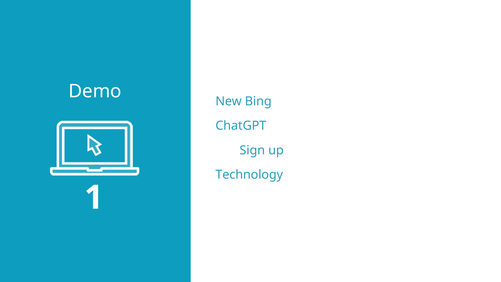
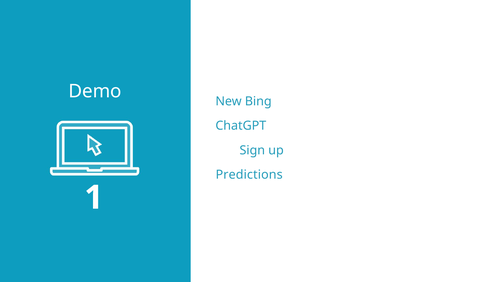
Technology: Technology -> Predictions
